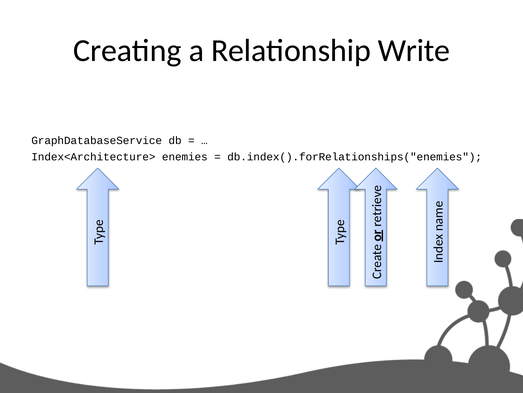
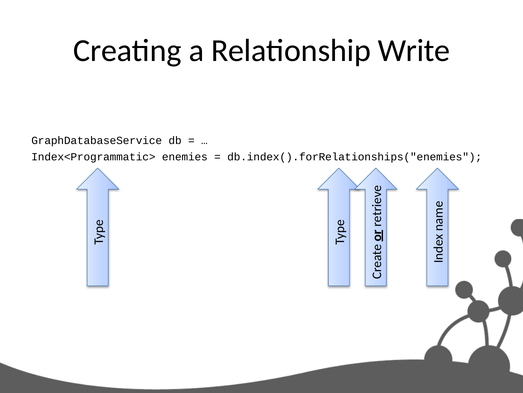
Index<Architecture>: Index<Architecture> -> Index<Programmatic>
